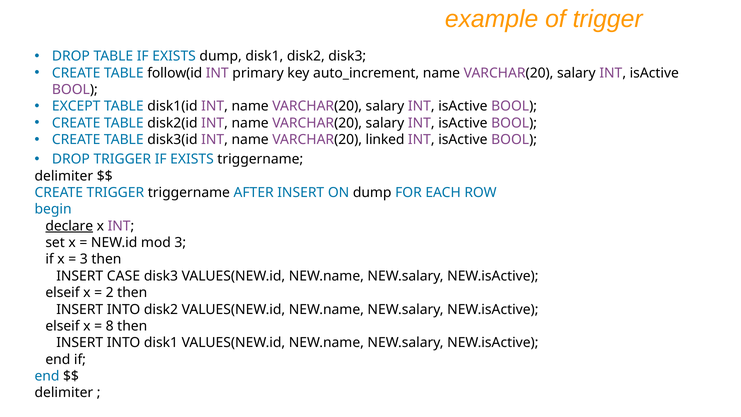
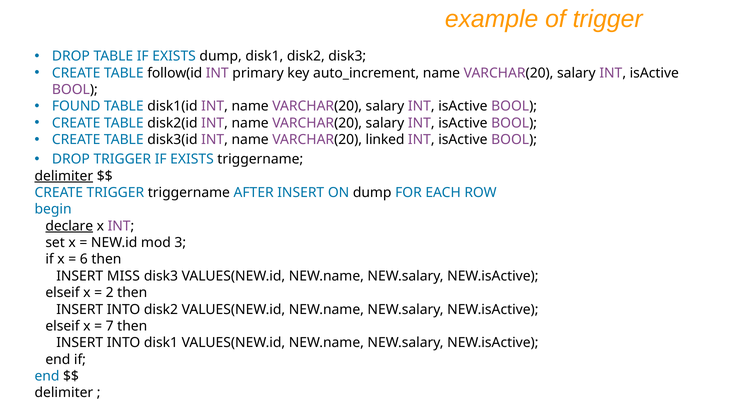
EXCEPT: EXCEPT -> FOUND
delimiter at (64, 176) underline: none -> present
3 at (84, 259): 3 -> 6
CASE: CASE -> MISS
8: 8 -> 7
